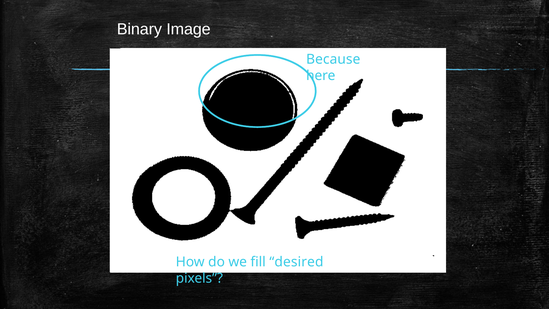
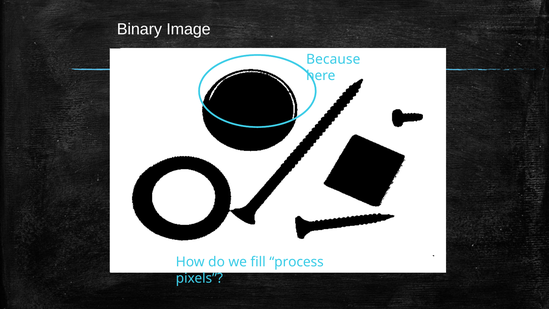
desired: desired -> process
